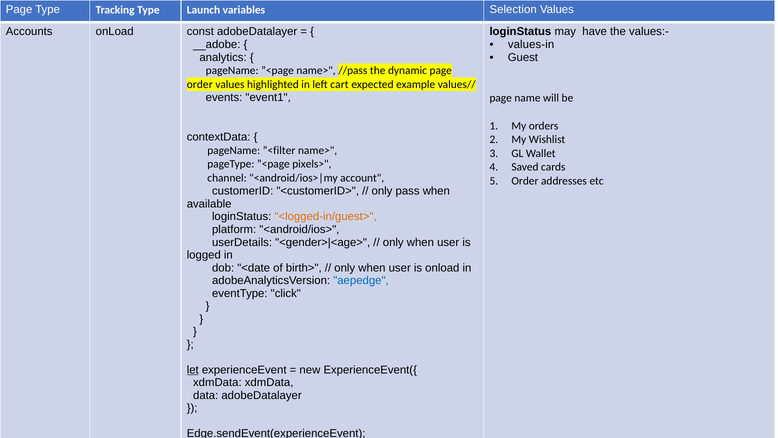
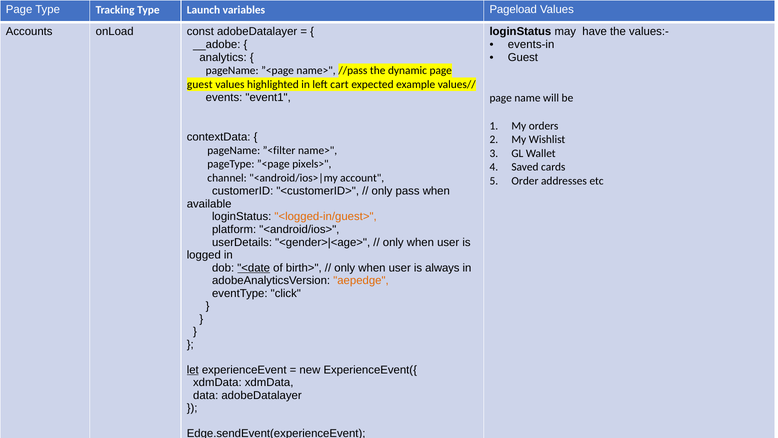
Selection: Selection -> Pageload
values-in: values-in -> events-in
order at (200, 84): order -> guest
<date underline: none -> present
is onload: onload -> always
aepedge colour: blue -> orange
